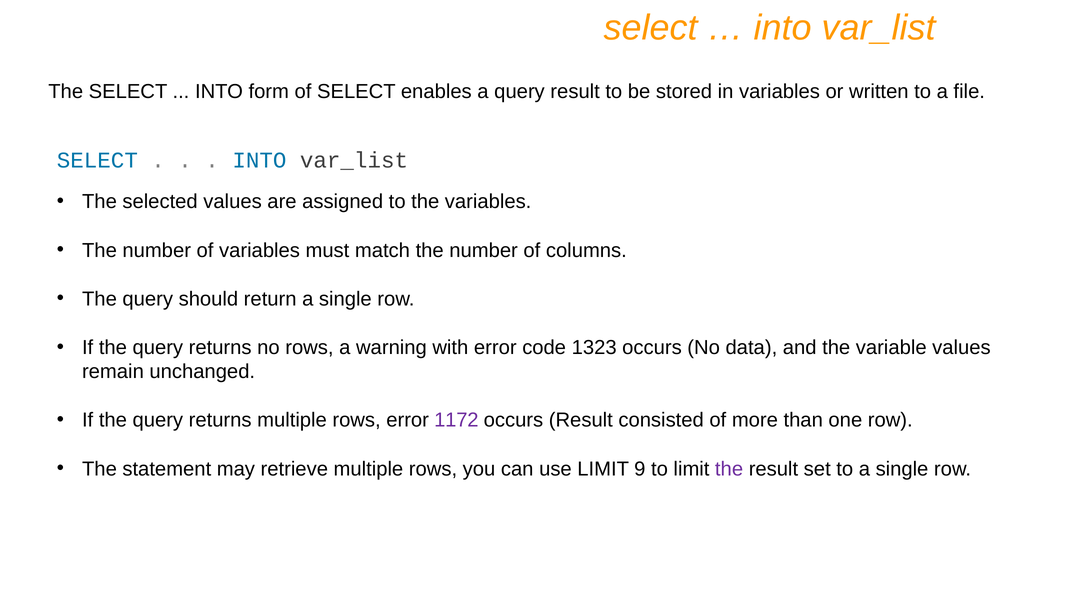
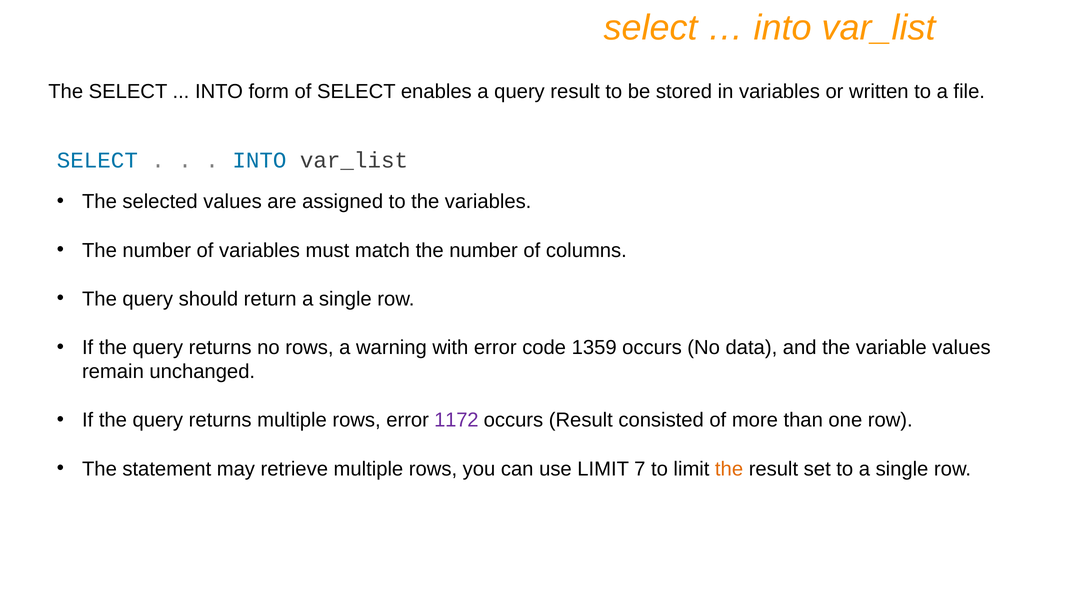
1323: 1323 -> 1359
9: 9 -> 7
the at (729, 469) colour: purple -> orange
